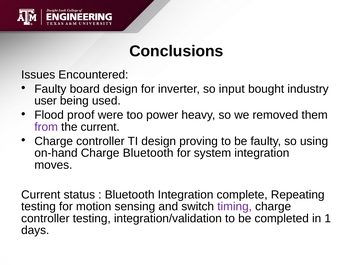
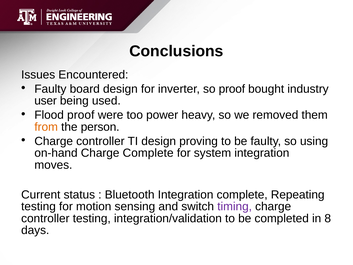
so input: input -> proof
from colour: purple -> orange
the current: current -> person
Charge Bluetooth: Bluetooth -> Complete
1: 1 -> 8
